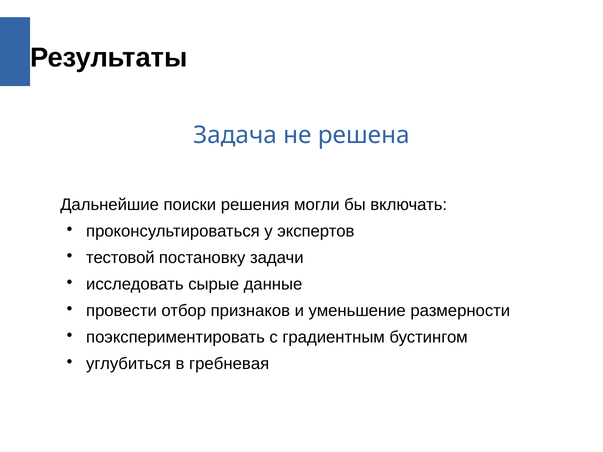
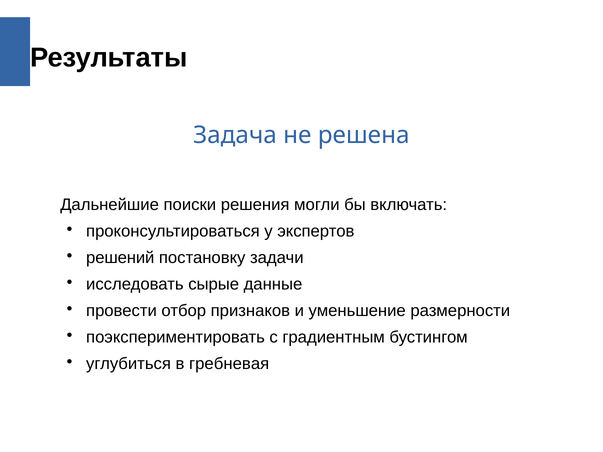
тестовой: тестовой -> решений
